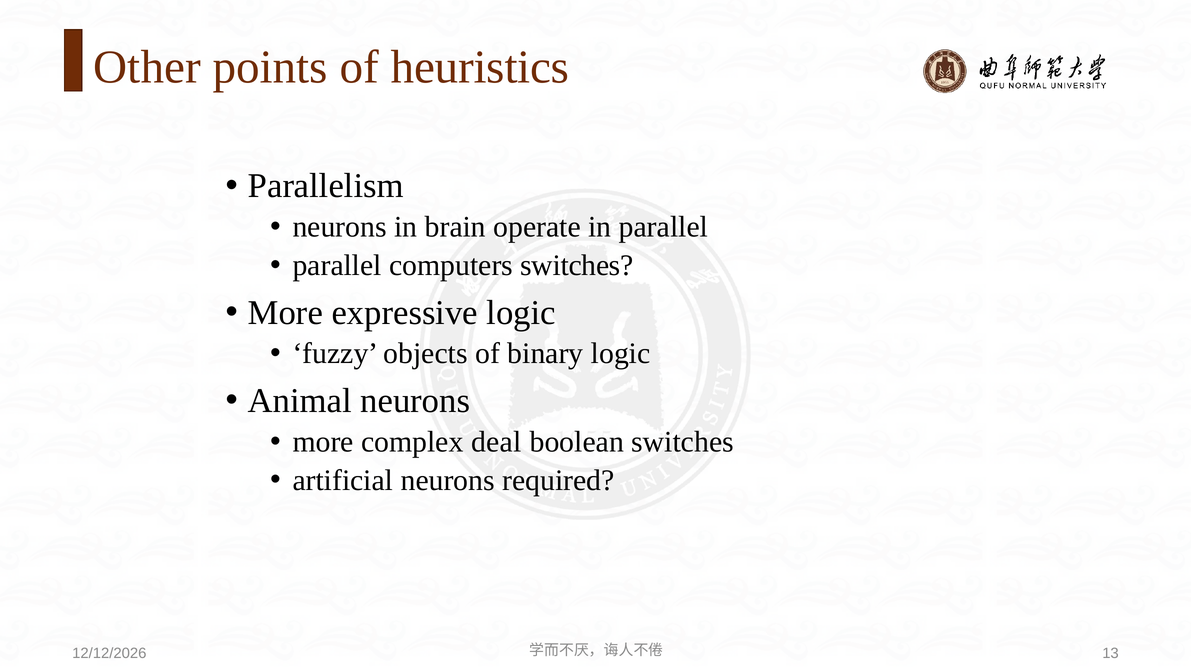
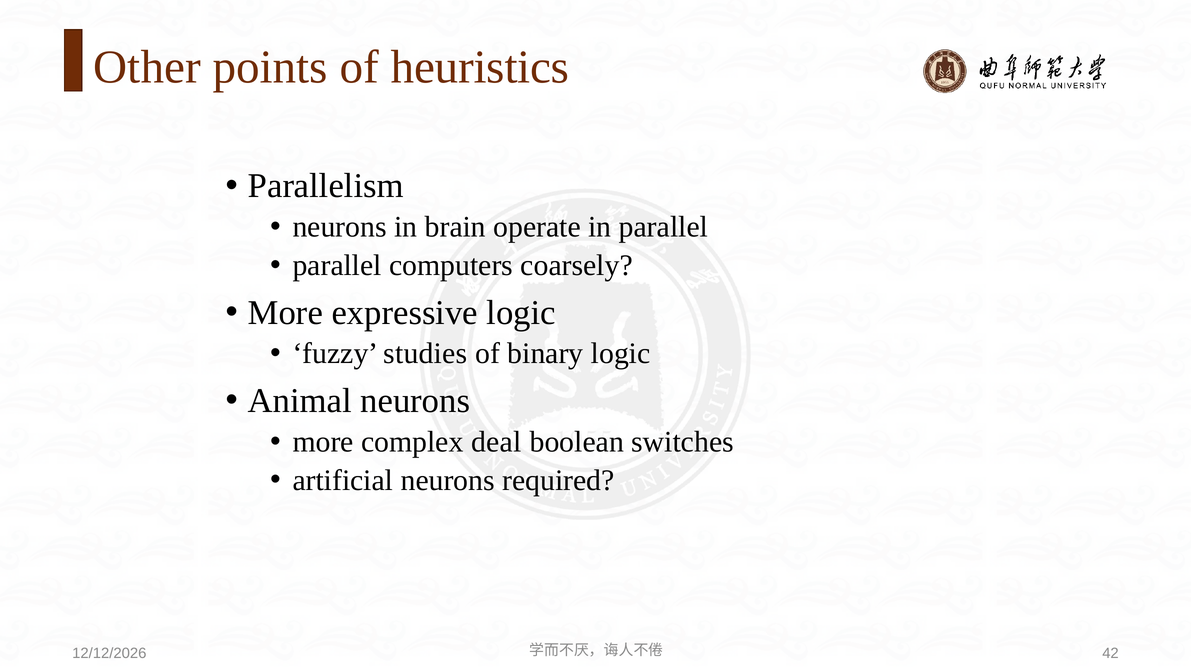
computers switches: switches -> coarsely
objects: objects -> studies
13: 13 -> 42
